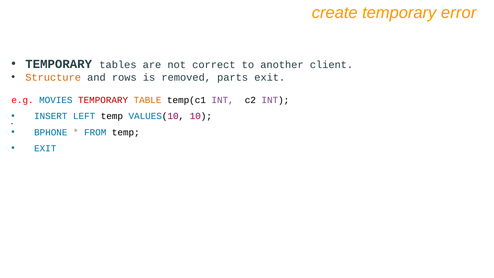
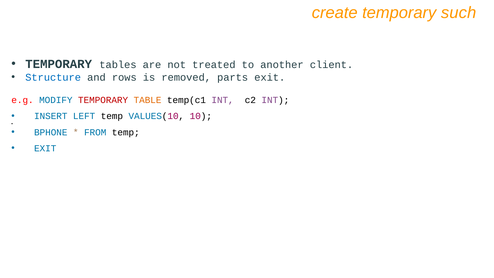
error: error -> such
correct: correct -> treated
Structure colour: orange -> blue
MOVIES: MOVIES -> MODIFY
